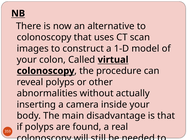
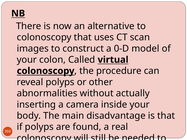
1-D: 1-D -> 0-D
